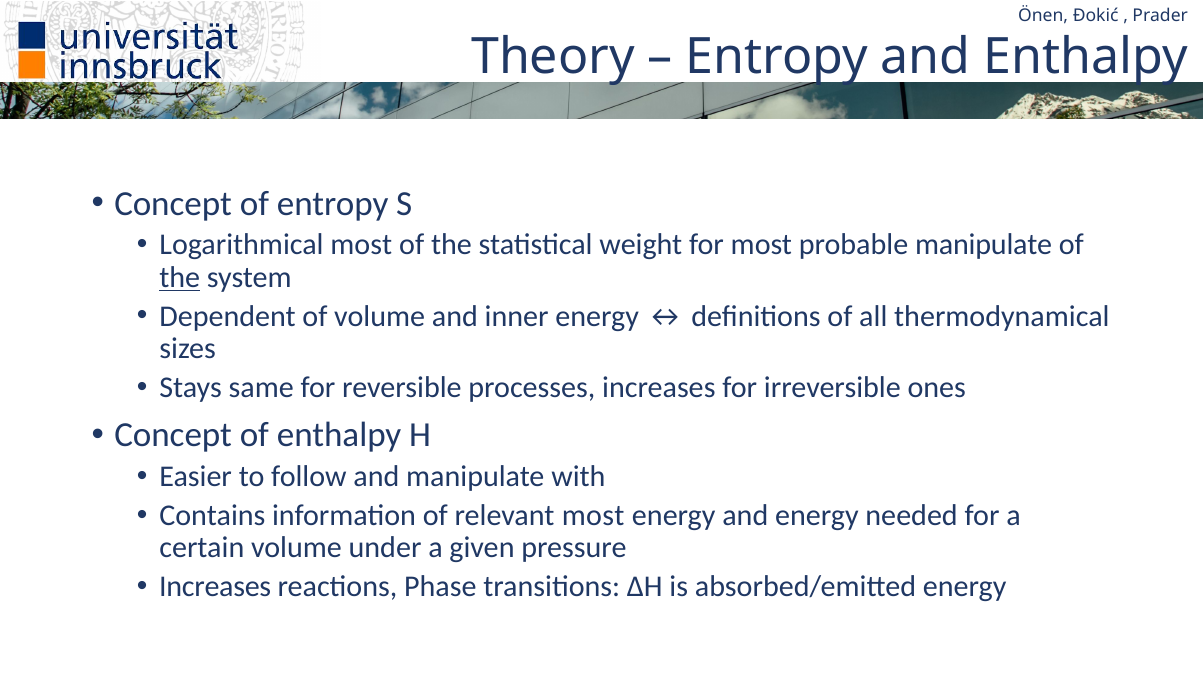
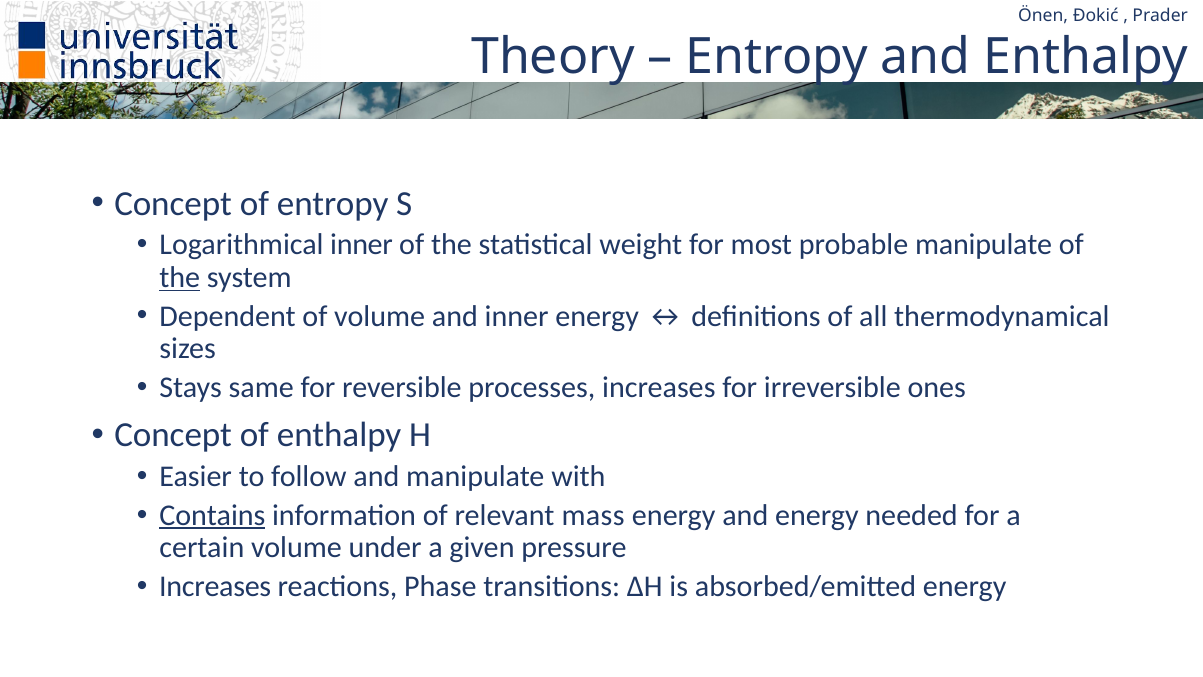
Logarithmical most: most -> inner
Contains underline: none -> present
relevant most: most -> mass
